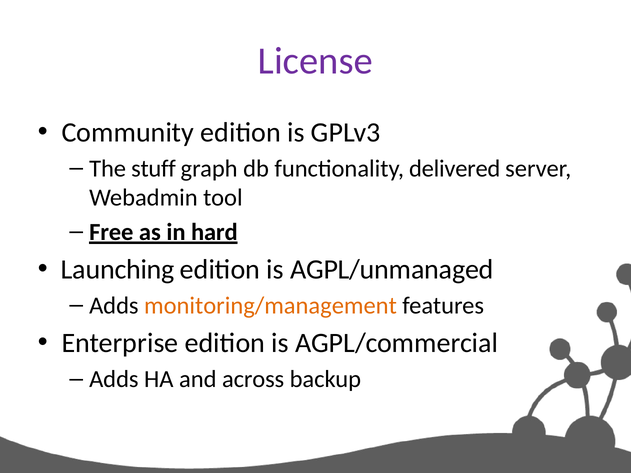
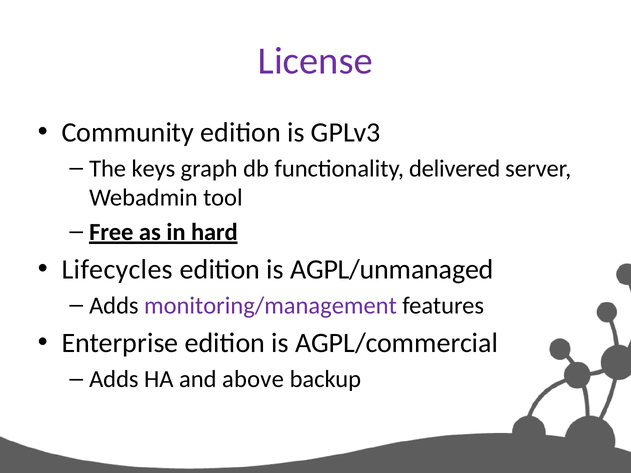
stuff: stuff -> keys
Launching: Launching -> Lifecycles
monitoring/management colour: orange -> purple
across: across -> above
